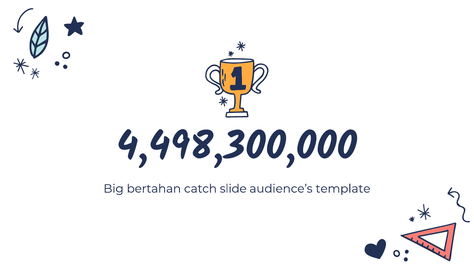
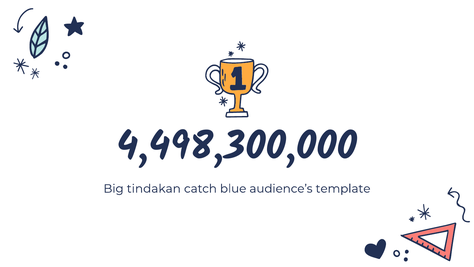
bertahan: bertahan -> tindakan
slide: slide -> blue
